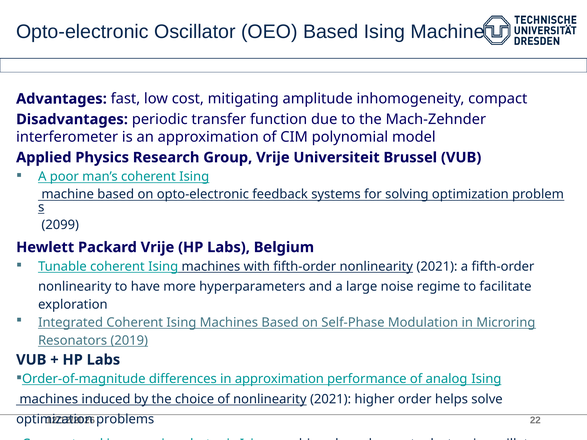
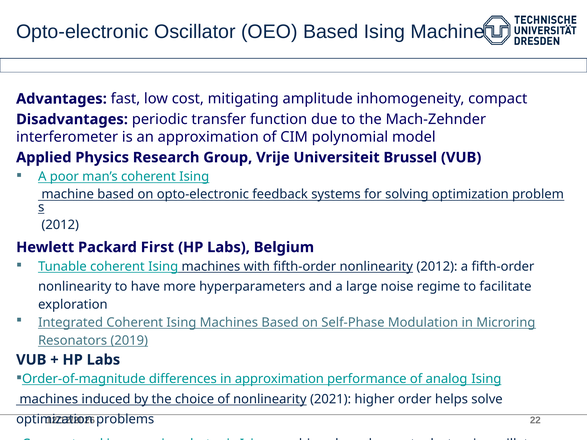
2099 at (60, 225): 2099 -> 2012
Packard Vrije: Vrije -> First
fifth-order nonlinearity 2021: 2021 -> 2012
